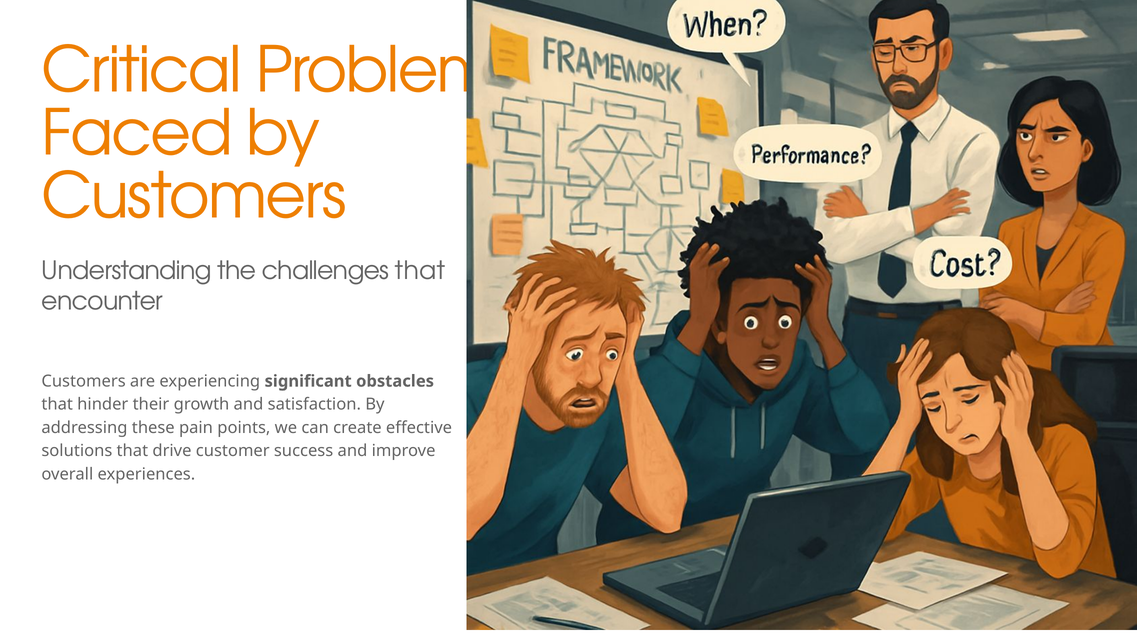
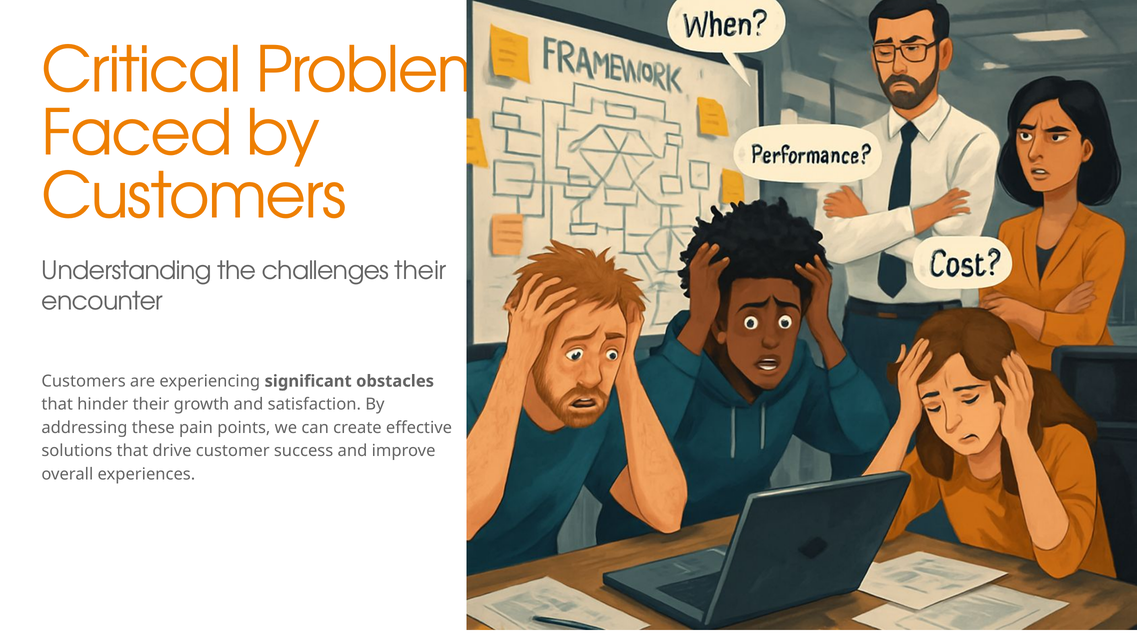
challenges that: that -> their
